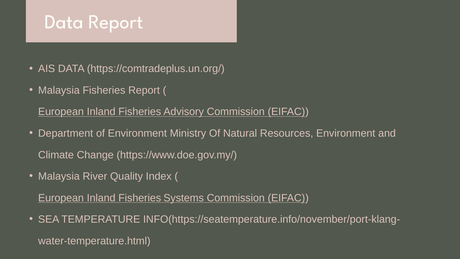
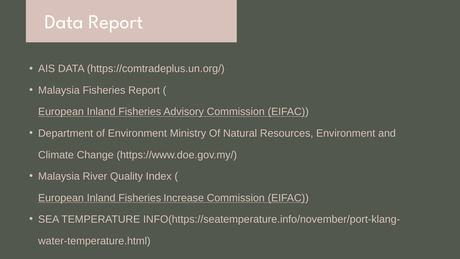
Systems: Systems -> Increase
